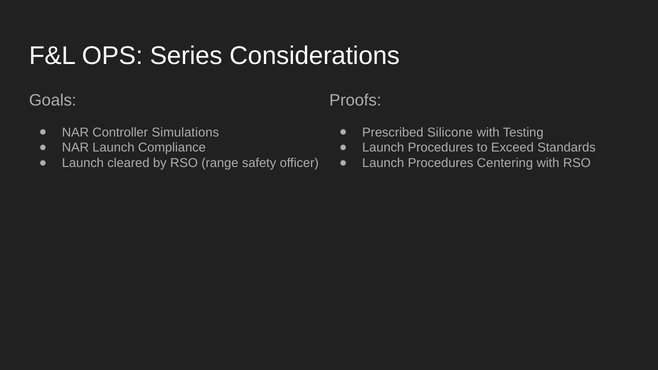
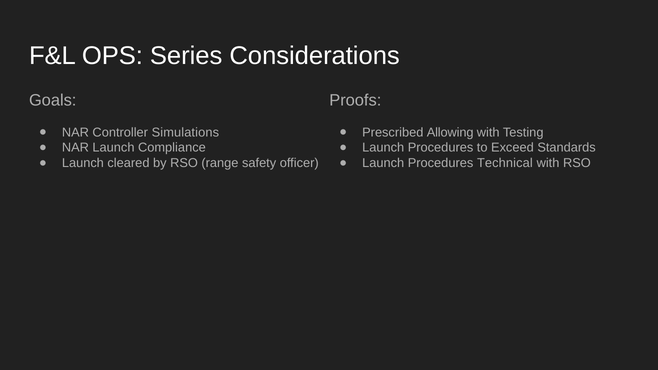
Silicone: Silicone -> Allowing
Centering: Centering -> Technical
